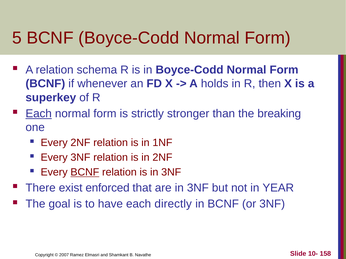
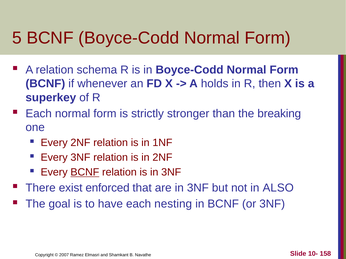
Each at (39, 114) underline: present -> none
YEAR: YEAR -> ALSO
directly: directly -> nesting
